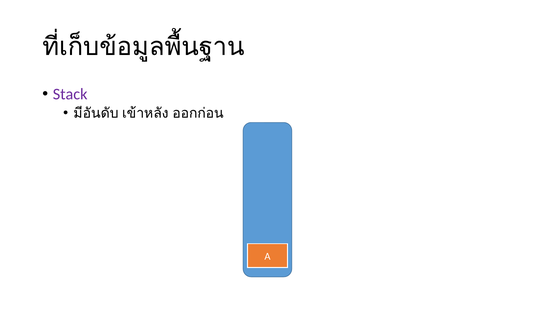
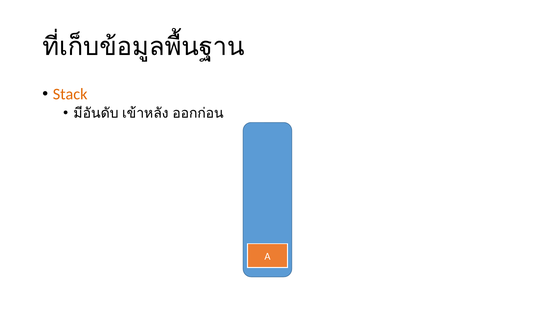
Stack colour: purple -> orange
